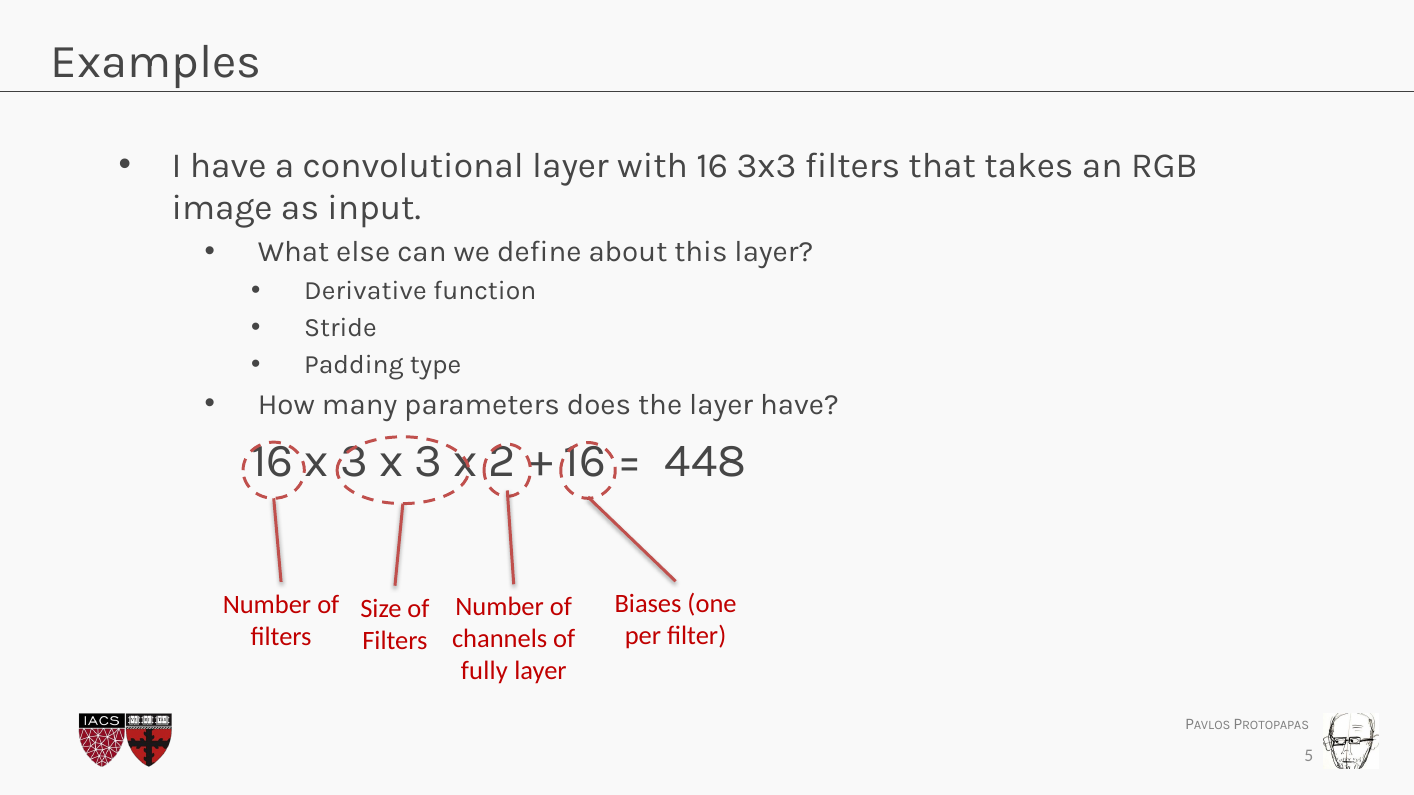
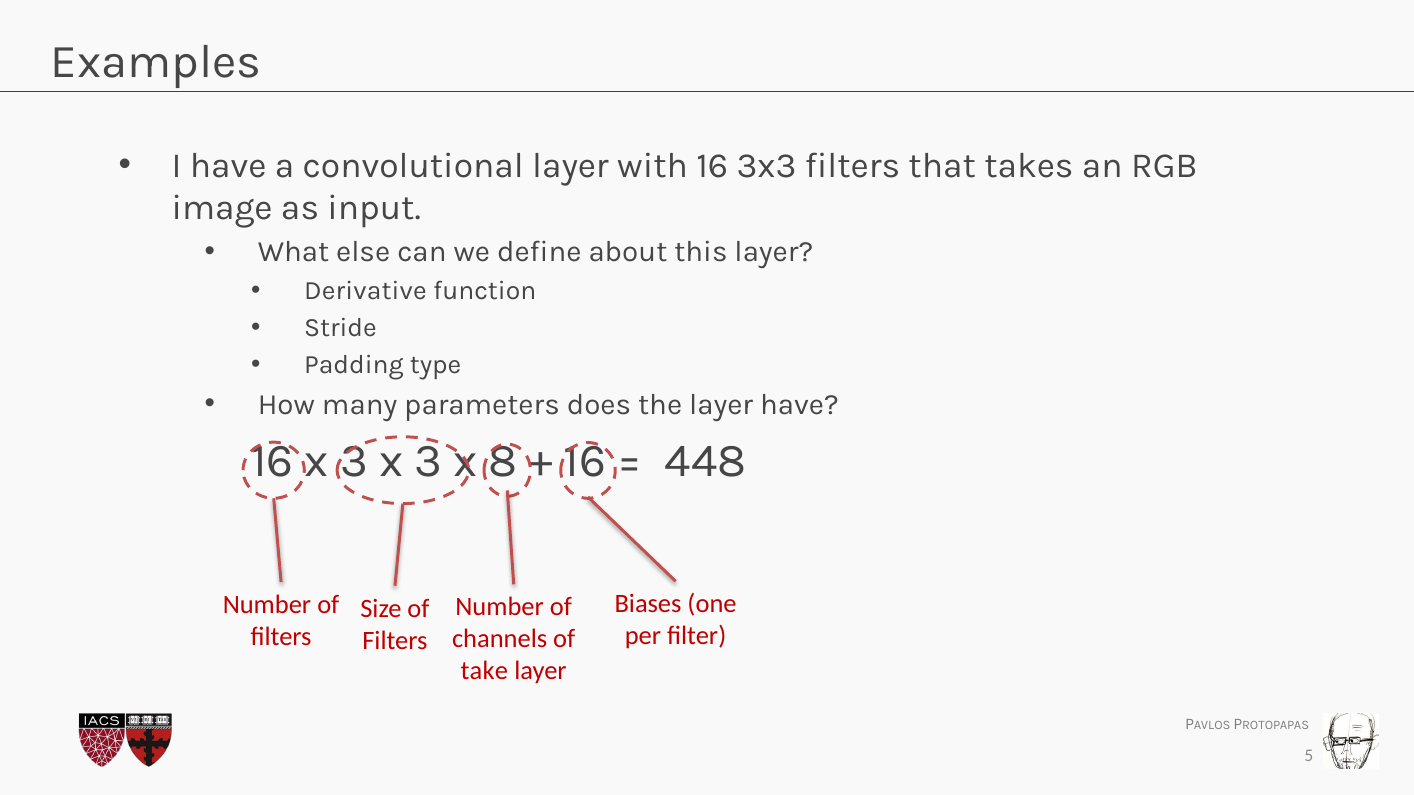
2: 2 -> 8
fully: fully -> take
